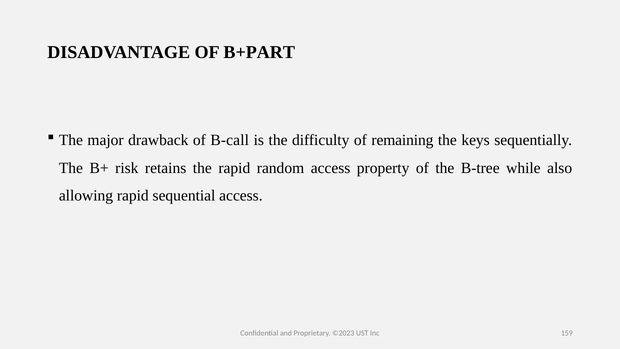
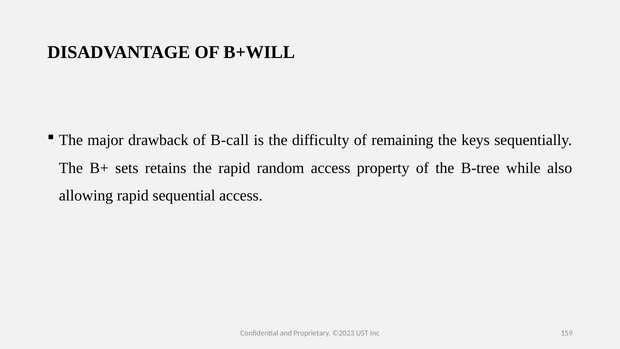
B+PART: B+PART -> B+WILL
risk: risk -> sets
